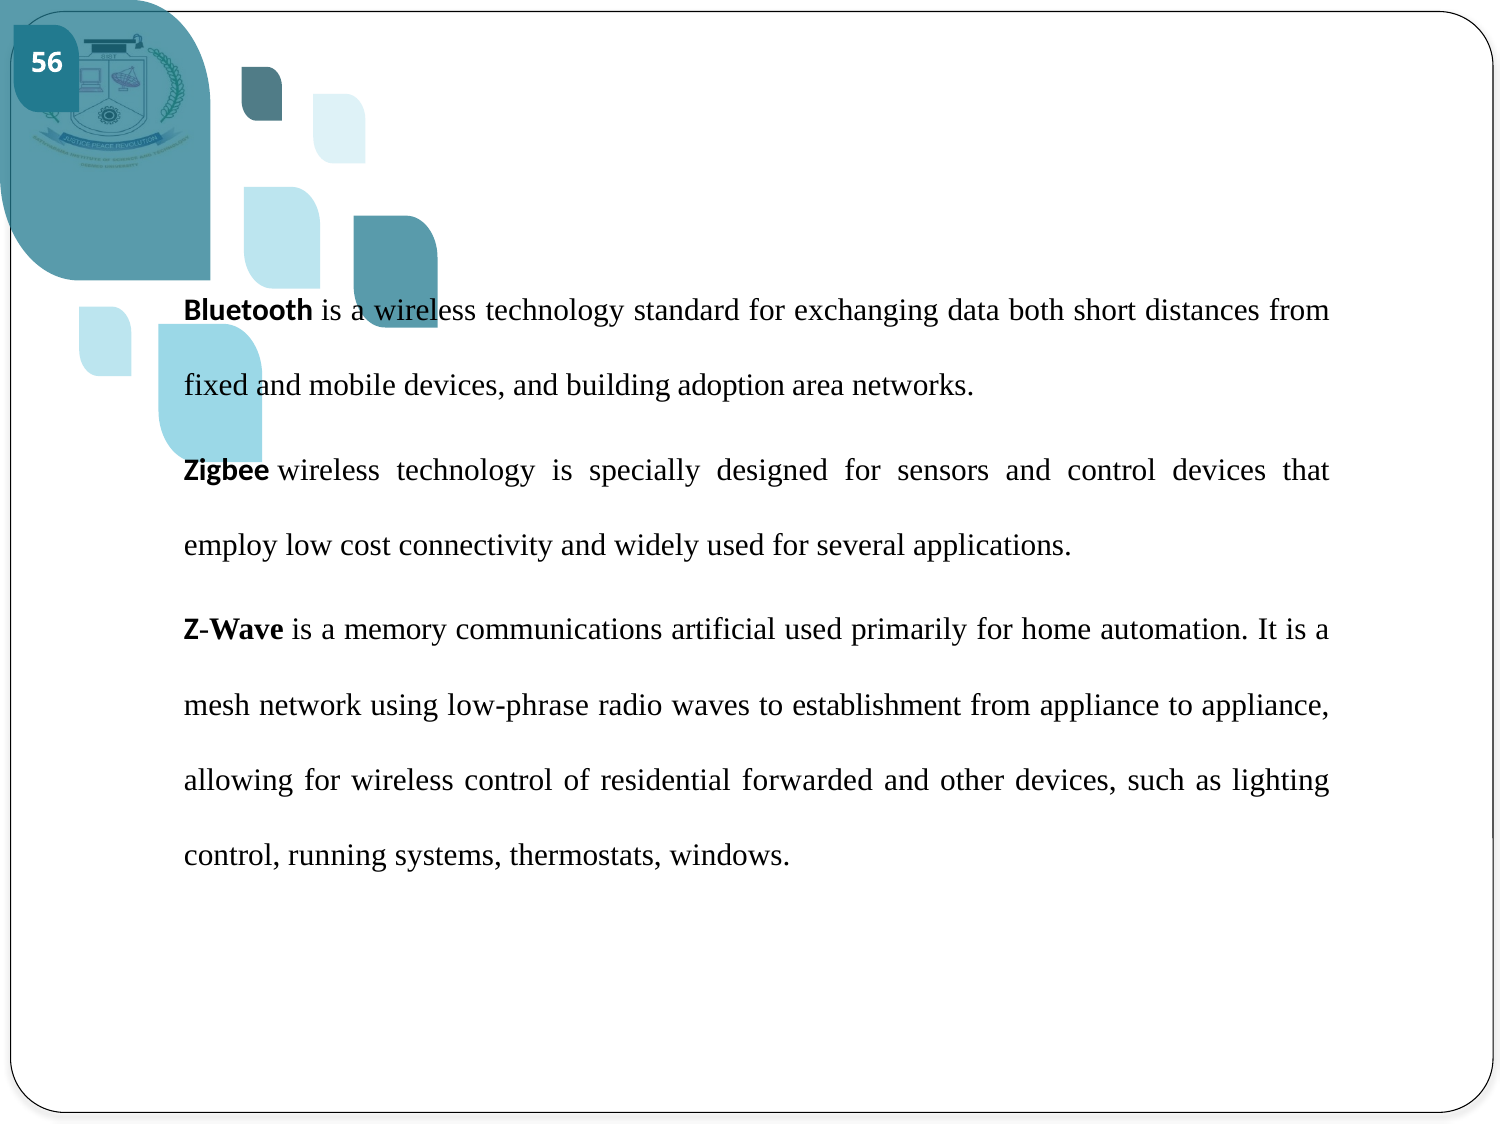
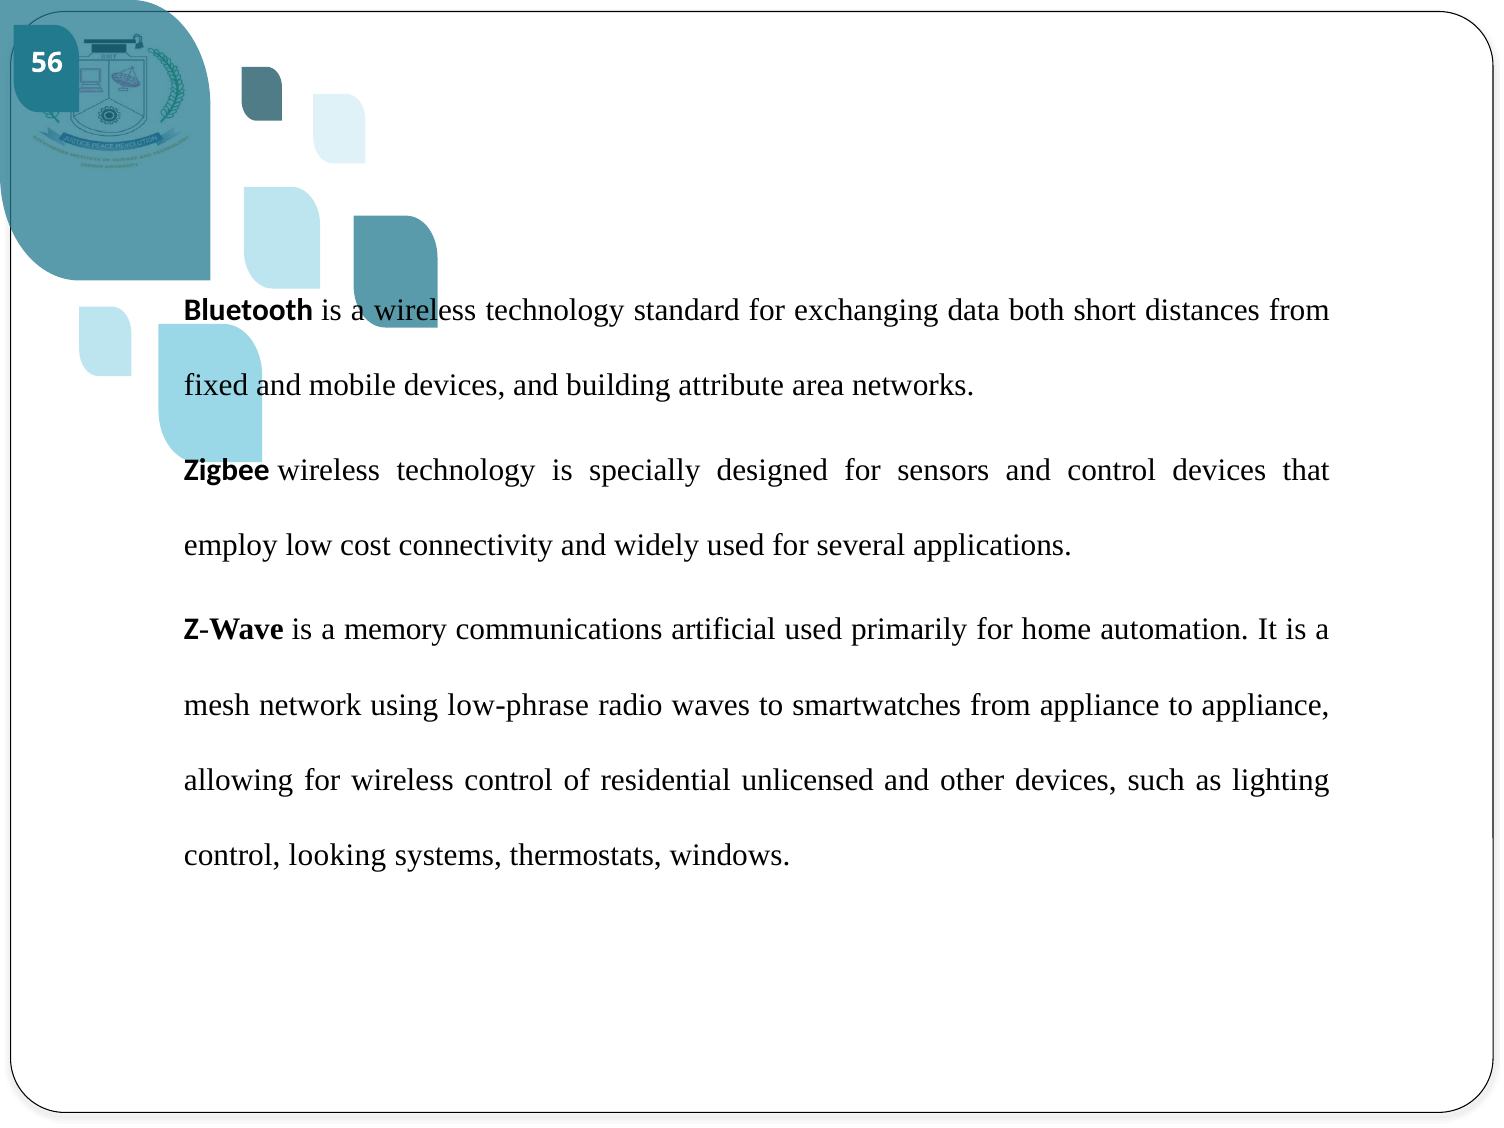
adoption: adoption -> attribute
establishment: establishment -> smartwatches
forwarded: forwarded -> unlicensed
running: running -> looking
